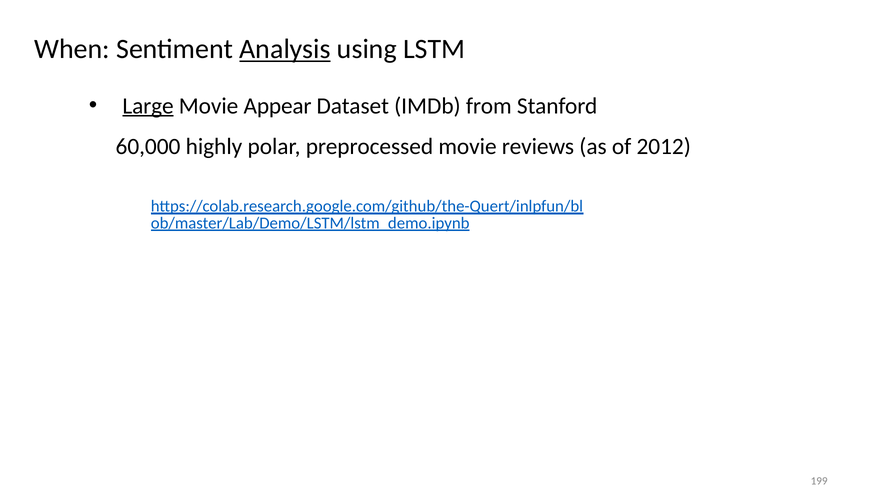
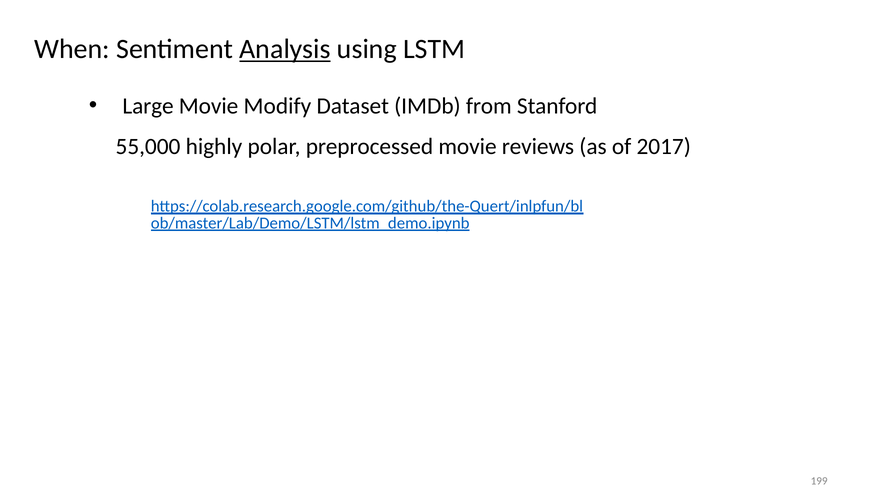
Large underline: present -> none
Appear: Appear -> Modify
60,000: 60,000 -> 55,000
2012: 2012 -> 2017
